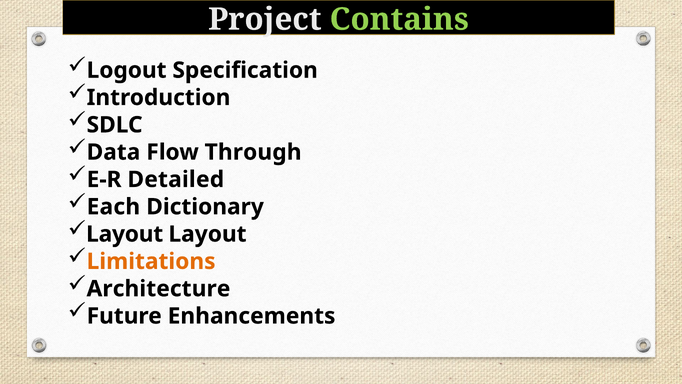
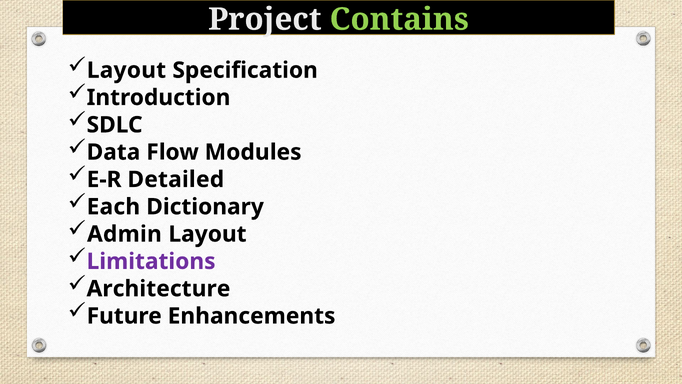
Logout at (127, 70): Logout -> Layout
Through: Through -> Modules
Layout at (125, 234): Layout -> Admin
Limitations colour: orange -> purple
